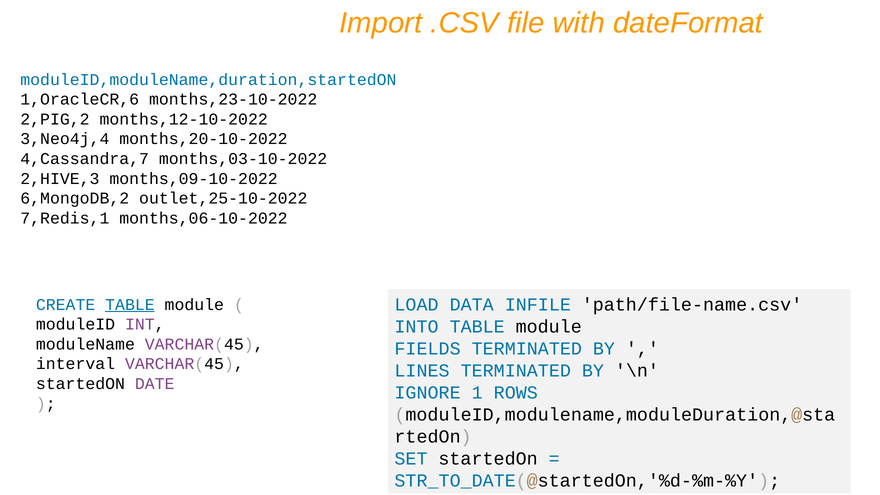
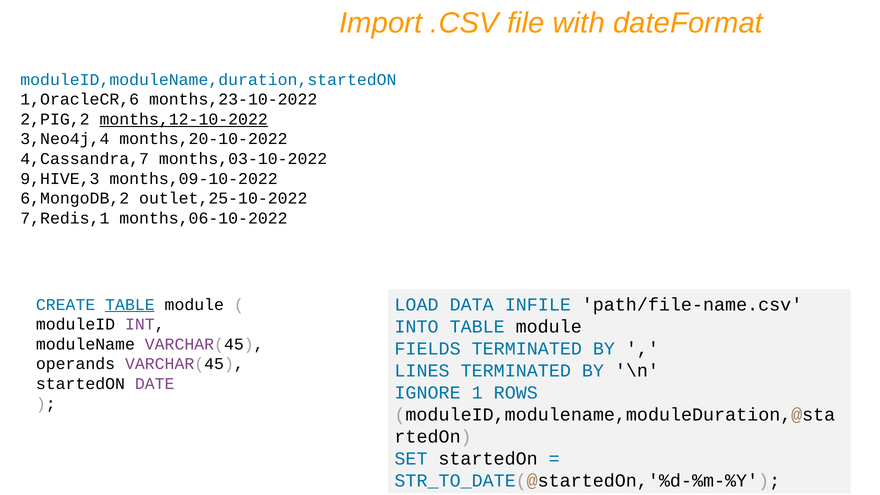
months,12-10-2022 underline: none -> present
2,HIVE,3: 2,HIVE,3 -> 9,HIVE,3
interval: interval -> operands
